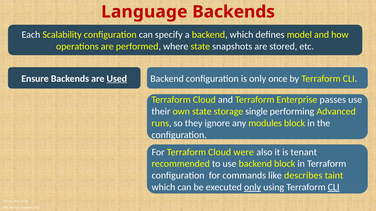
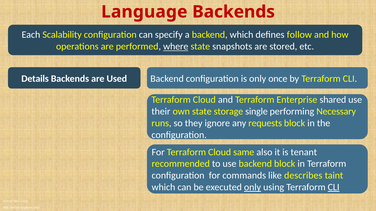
model: model -> follow
where underline: none -> present
Ensure: Ensure -> Details
Used underline: present -> none
passes: passes -> shared
Advanced: Advanced -> Necessary
modules: modules -> requests
were: were -> same
